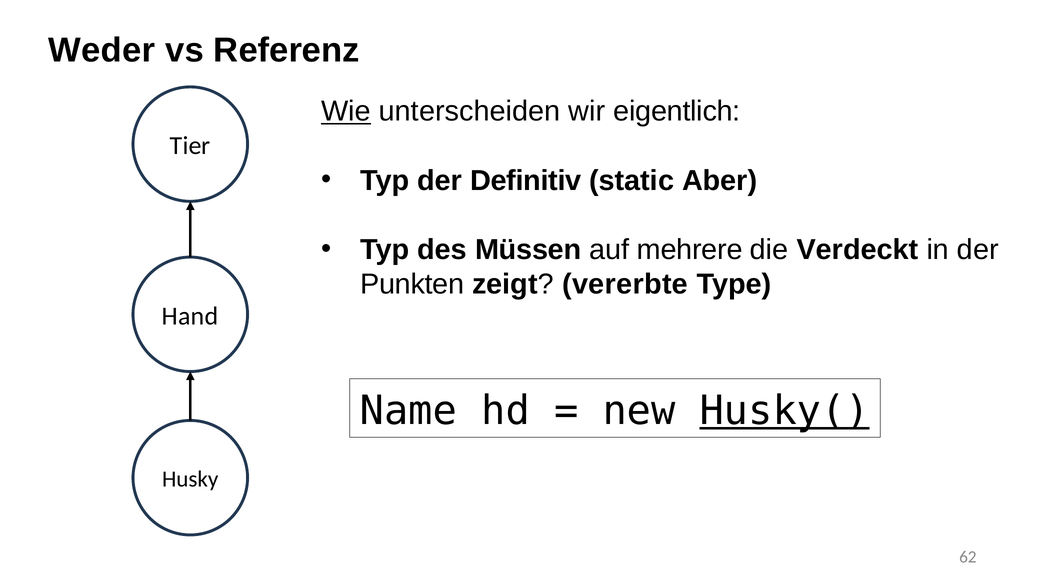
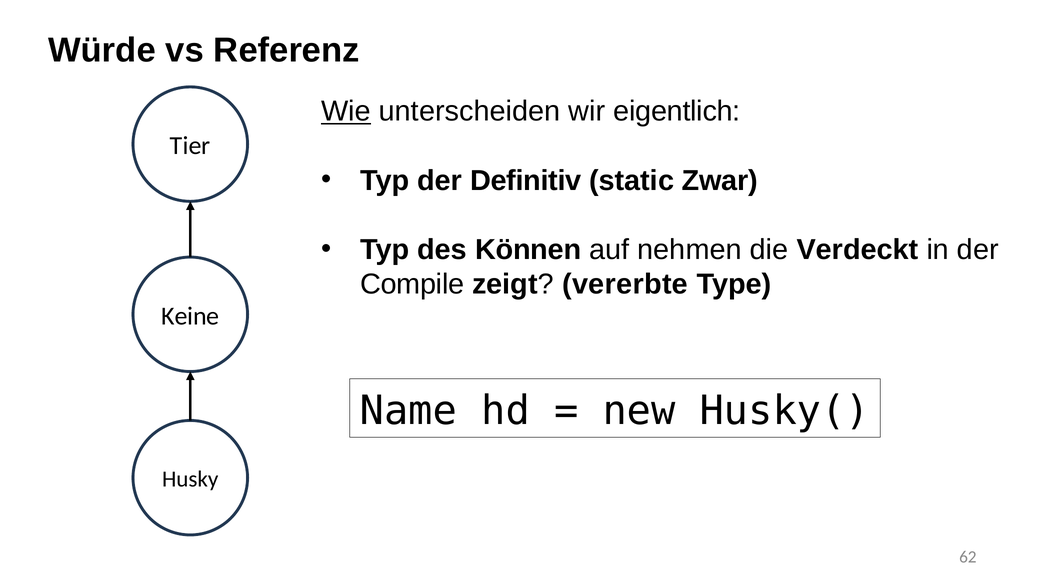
Weder: Weder -> Würde
Aber: Aber -> Zwar
Müssen: Müssen -> Können
mehrere: mehrere -> nehmen
Punkten: Punkten -> Compile
Hand: Hand -> Keine
Husky( underline: present -> none
